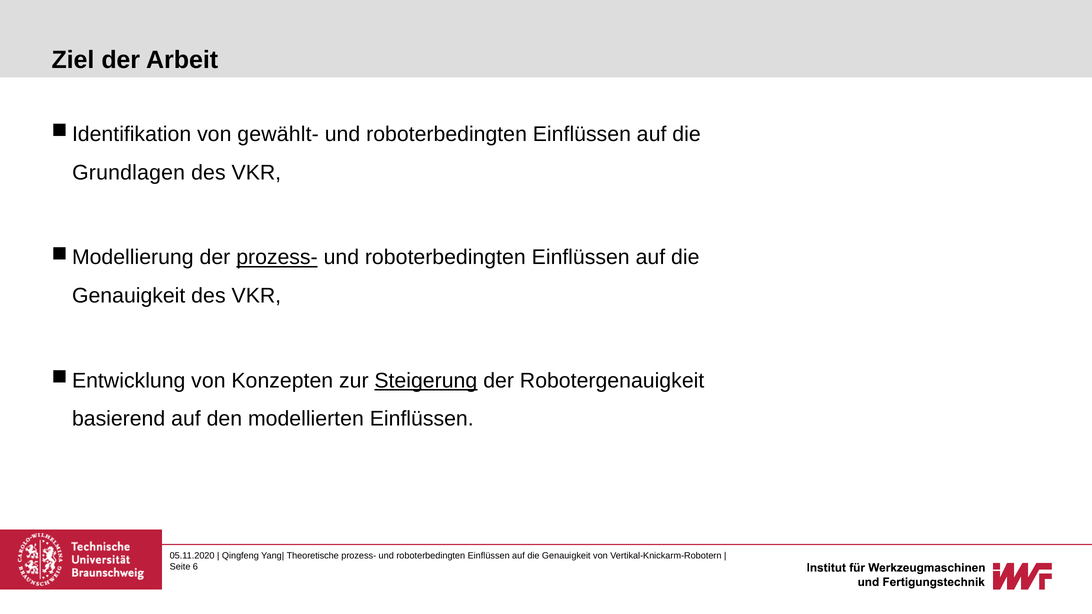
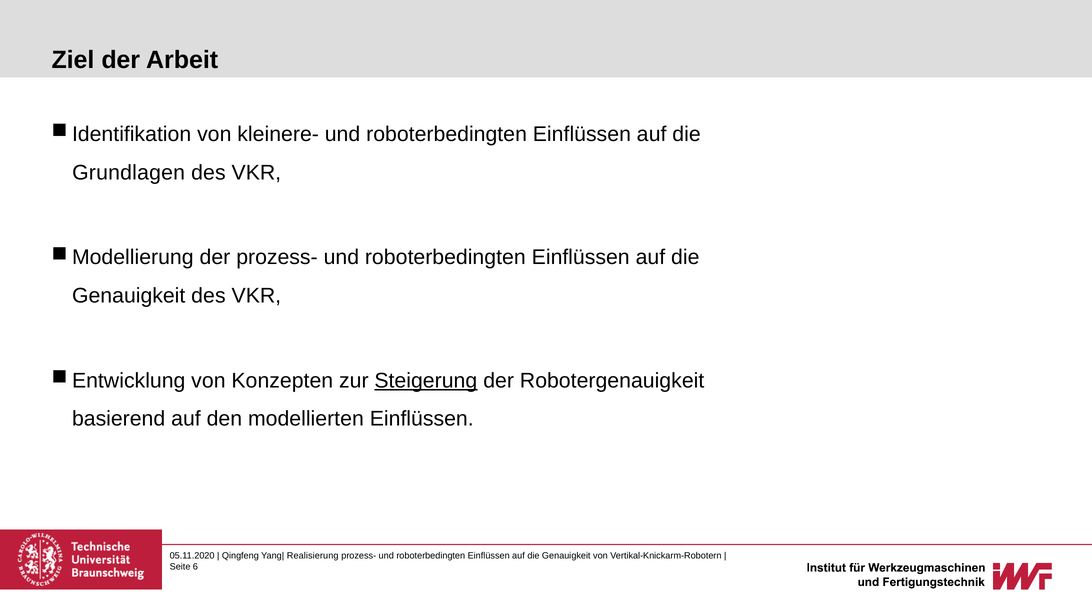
gewählt-: gewählt- -> kleinere-
prozess- at (277, 258) underline: present -> none
Theoretische: Theoretische -> Realisierung
